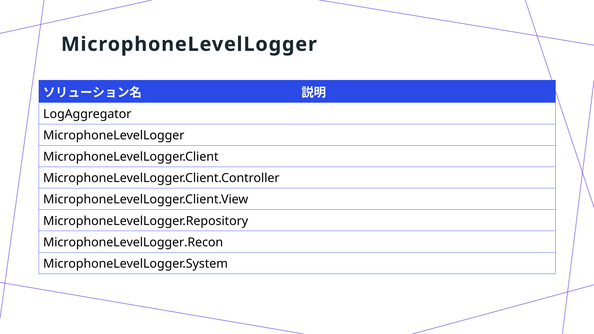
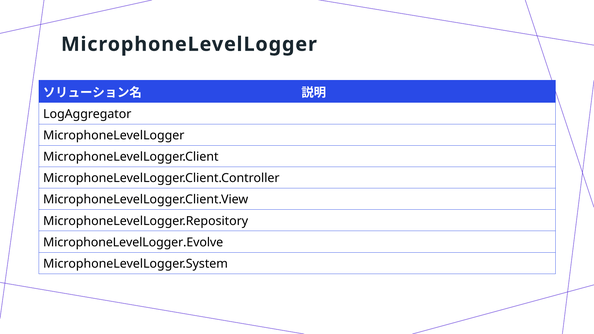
MicrophoneLevelLogger.Recon: MicrophoneLevelLogger.Recon -> MicrophoneLevelLogger.Evolve
